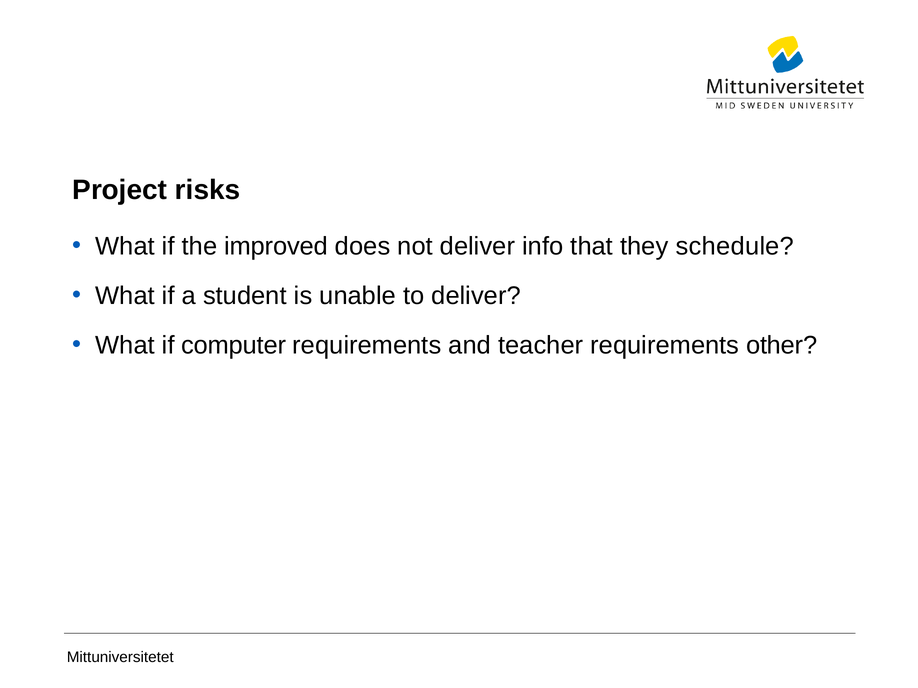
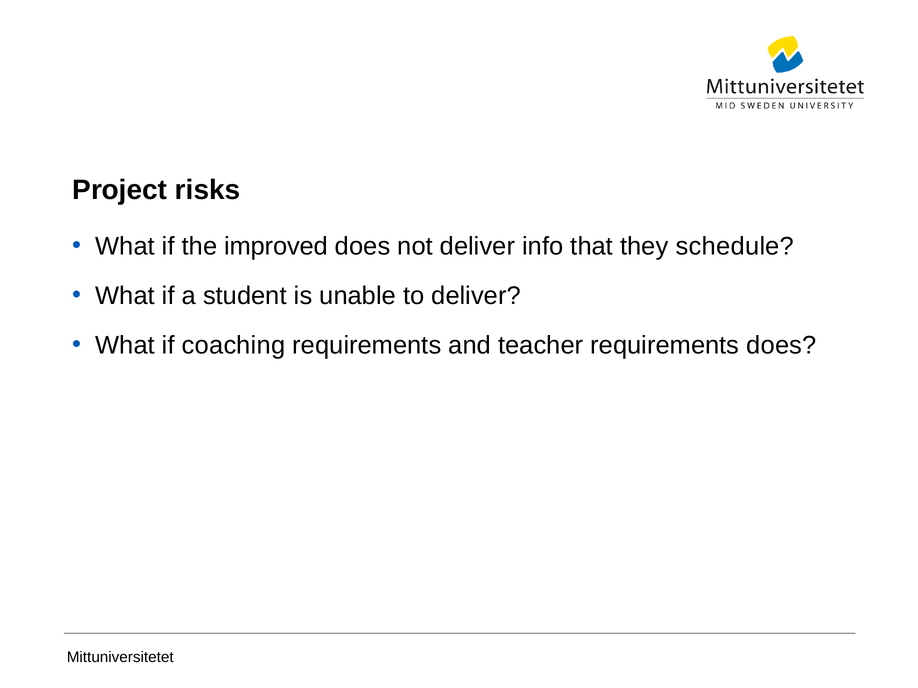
computer: computer -> coaching
requirements other: other -> does
